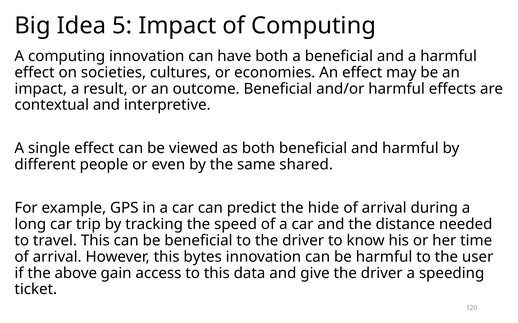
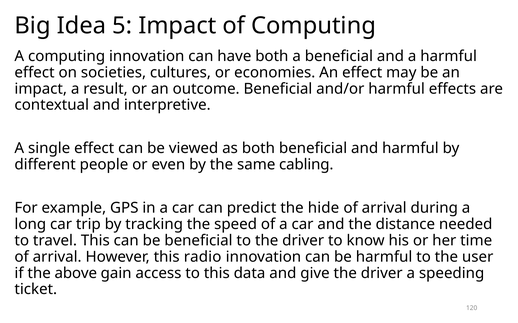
shared: shared -> cabling
bytes: bytes -> radio
